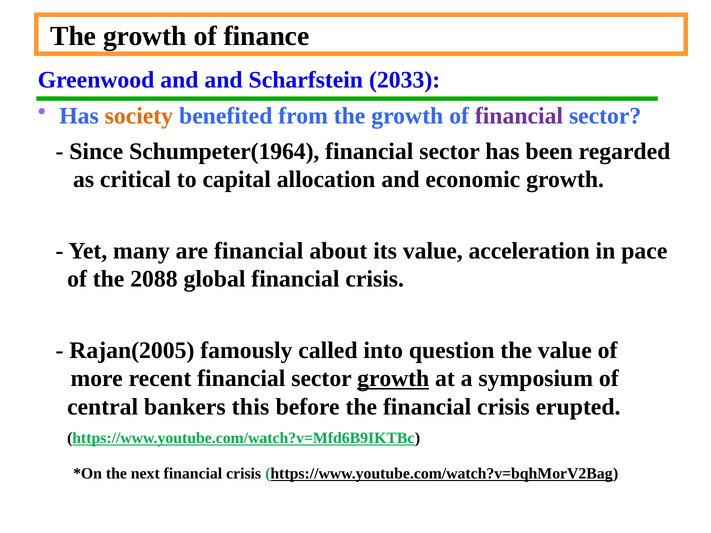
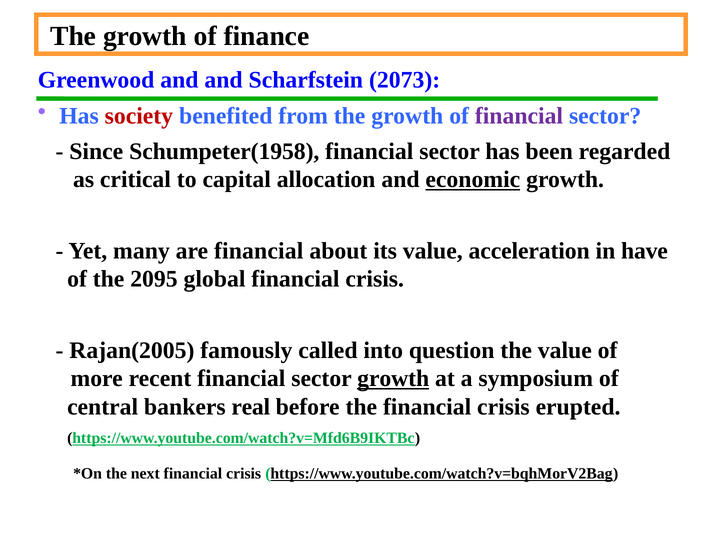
2033: 2033 -> 2073
society colour: orange -> red
Schumpeter(1964: Schumpeter(1964 -> Schumpeter(1958
economic underline: none -> present
pace: pace -> have
2088: 2088 -> 2095
this: this -> real
